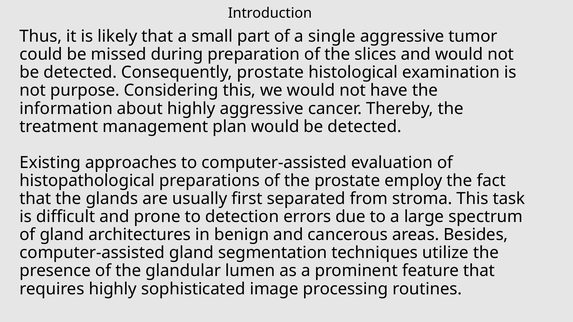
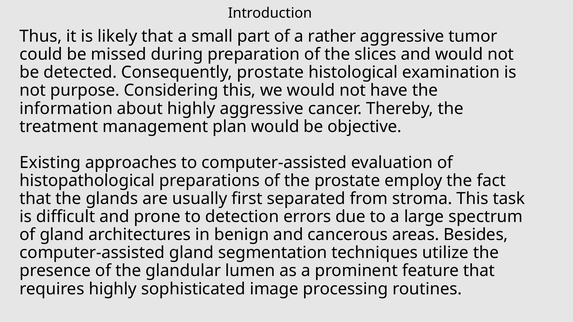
single: single -> rather
would be detected: detected -> objective
